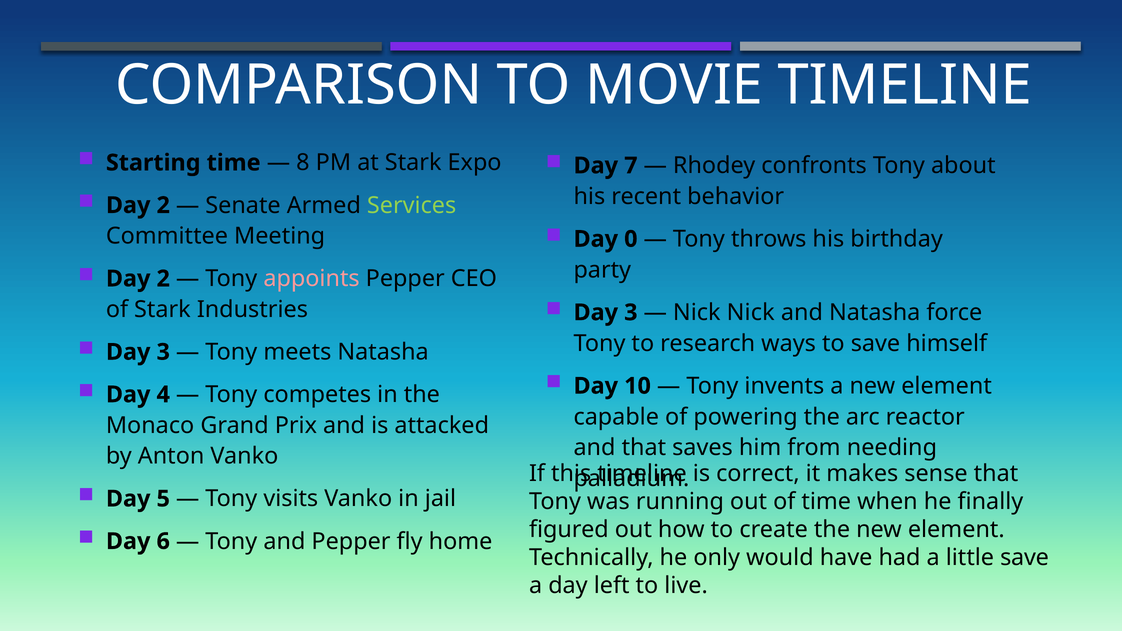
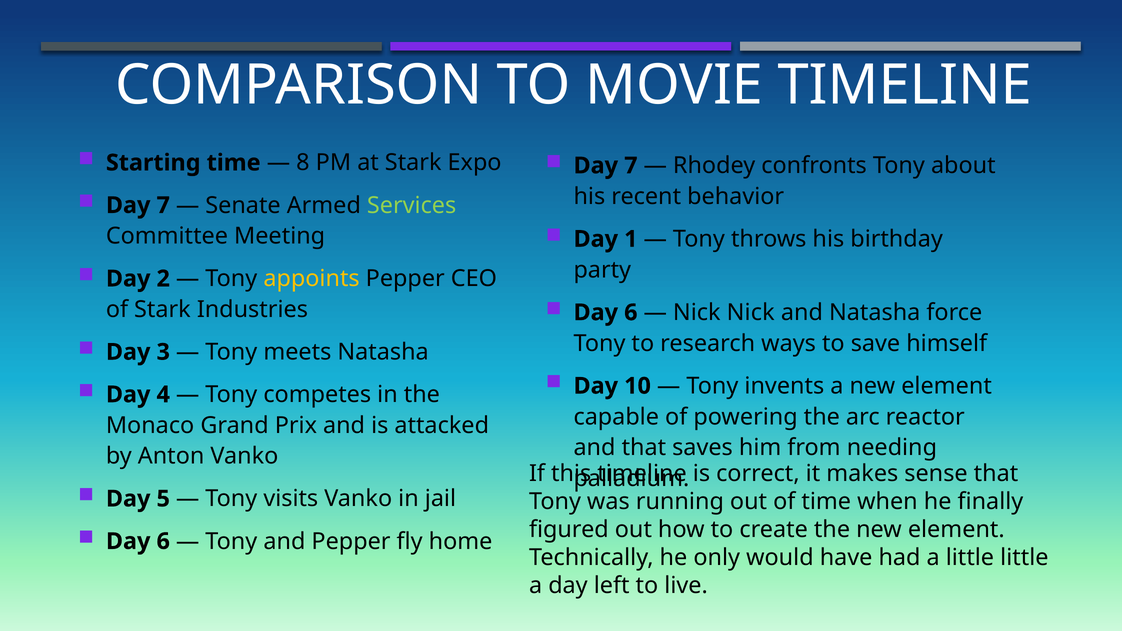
2 at (163, 205): 2 -> 7
0: 0 -> 1
appoints colour: pink -> yellow
3 at (631, 313): 3 -> 6
little save: save -> little
